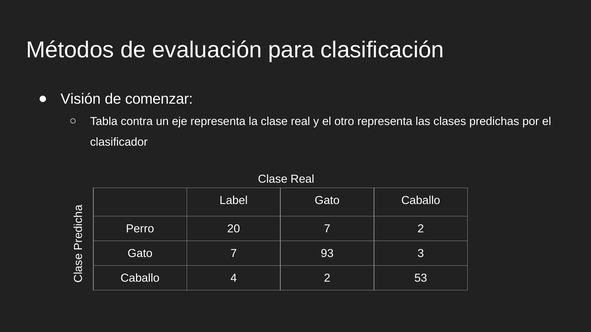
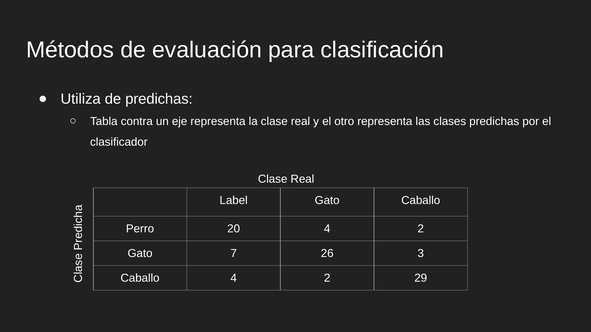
Visión: Visión -> Utiliza
de comenzar: comenzar -> predichas
20 7: 7 -> 4
93: 93 -> 26
53: 53 -> 29
